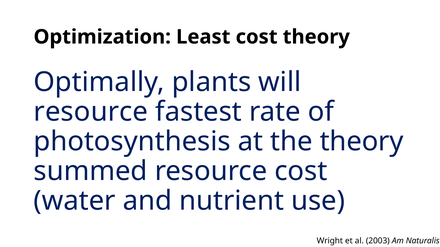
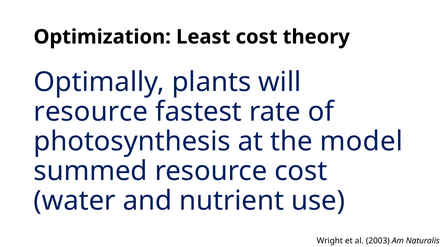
the theory: theory -> model
